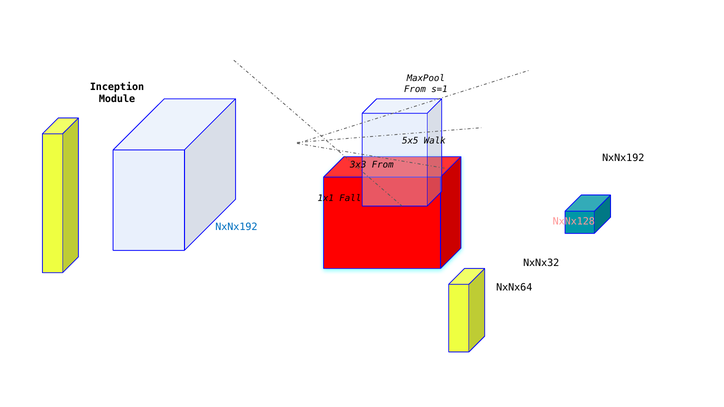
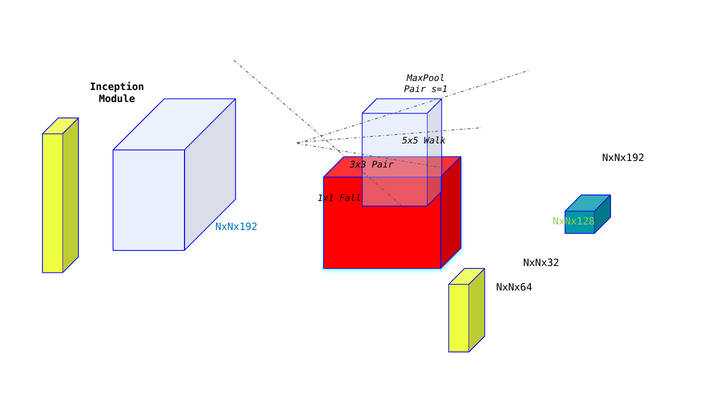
From at (415, 89): From -> Pair
3x3 From: From -> Pair
NxNx128 colour: pink -> light green
